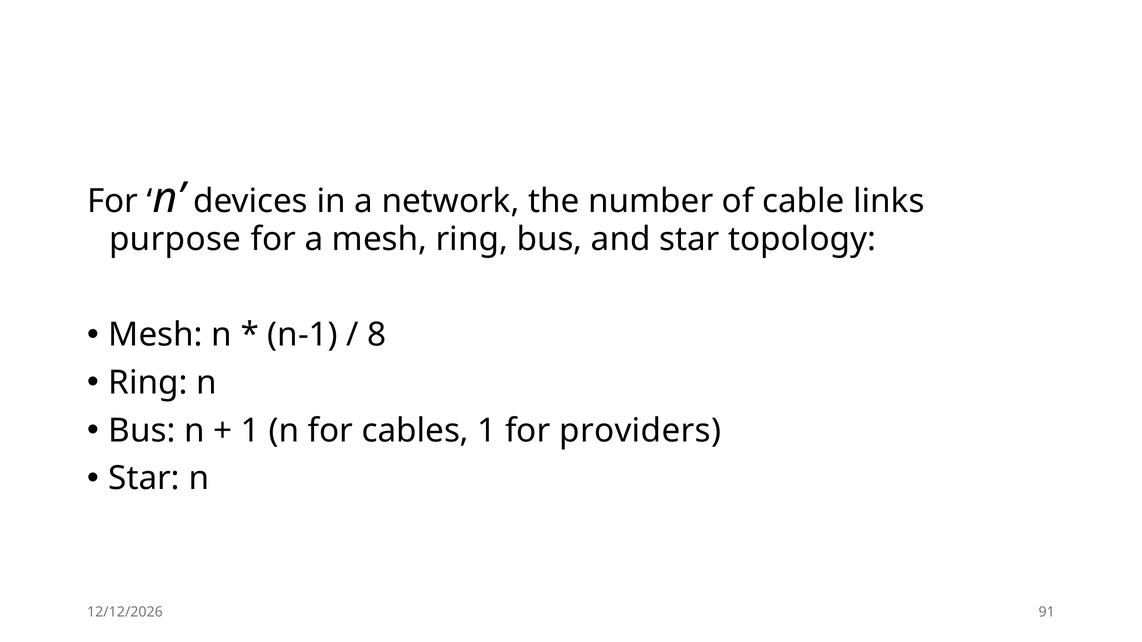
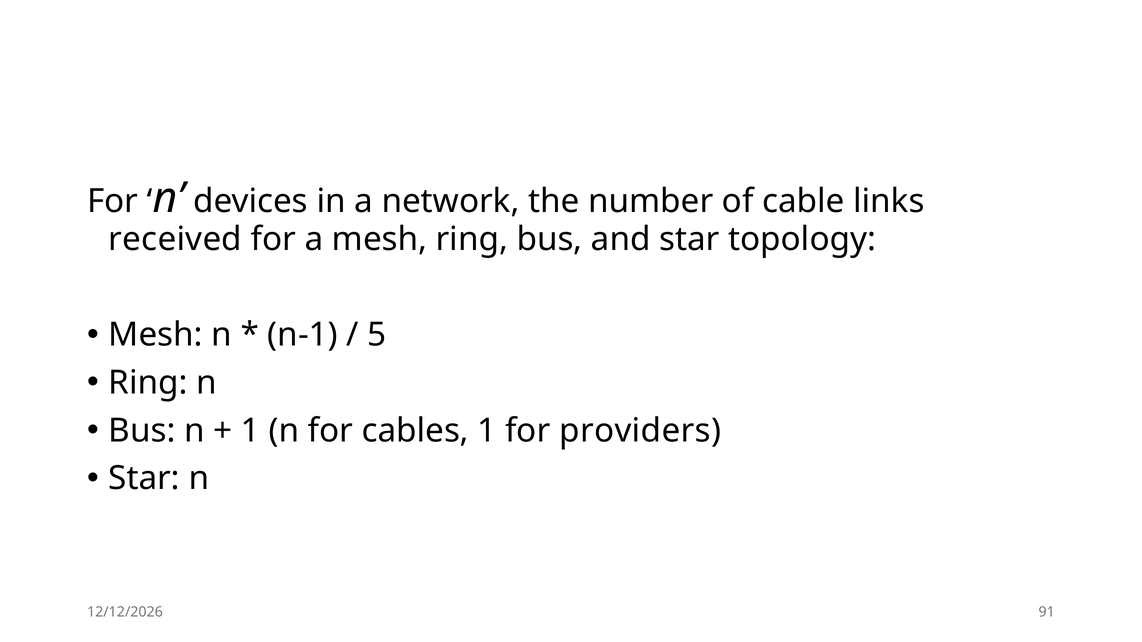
purpose: purpose -> received
8: 8 -> 5
